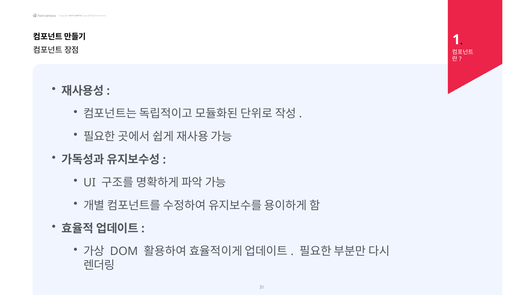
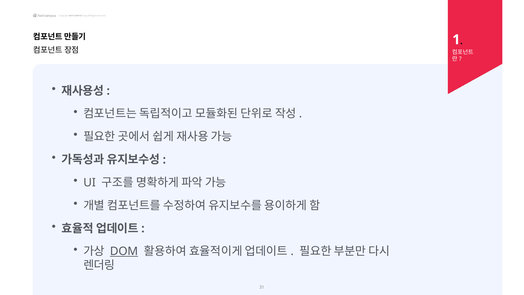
DOM underline: none -> present
